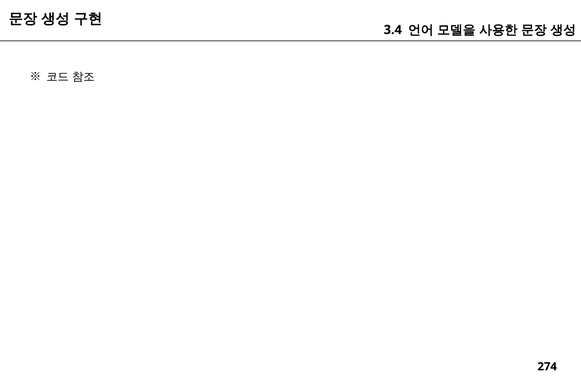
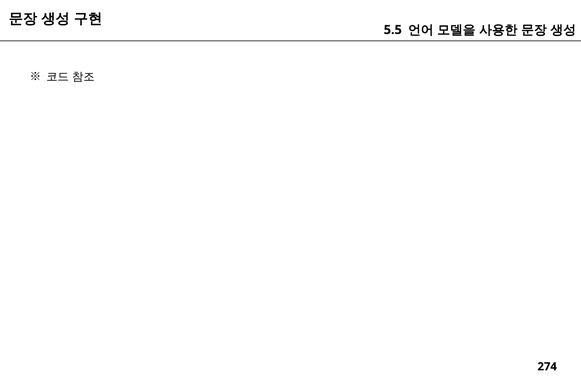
3.4: 3.4 -> 5.5
